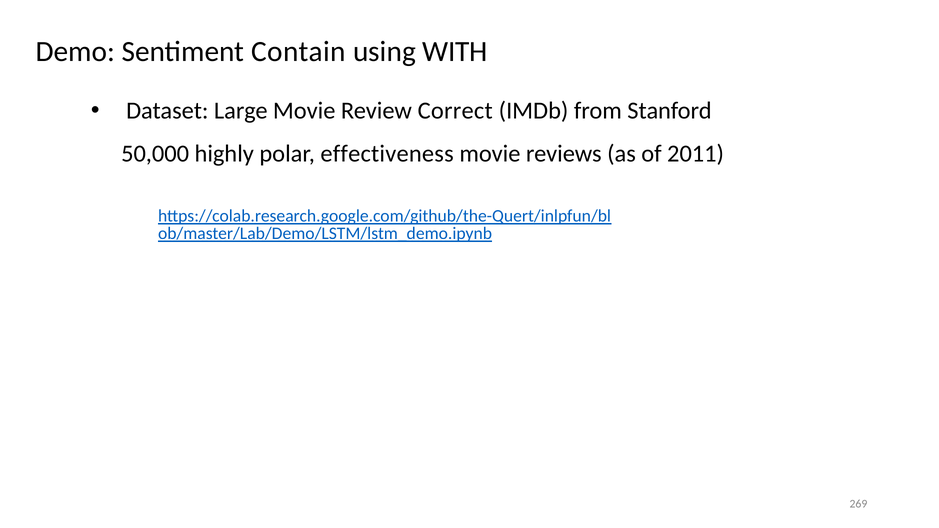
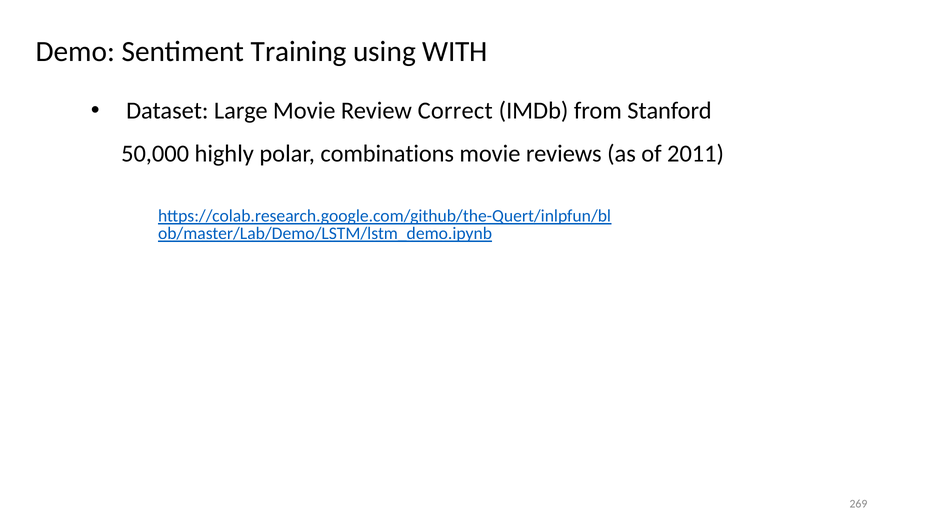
Contain: Contain -> Training
effectiveness: effectiveness -> combinations
